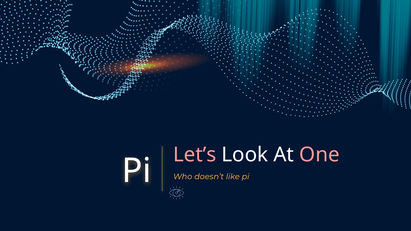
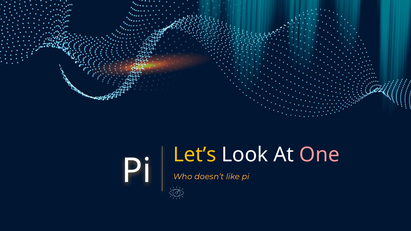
Let’s colour: pink -> yellow
